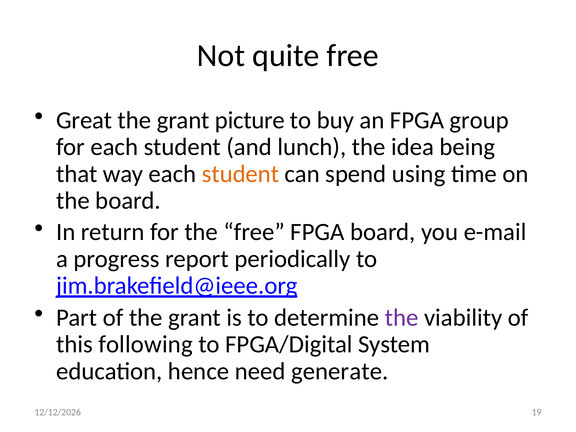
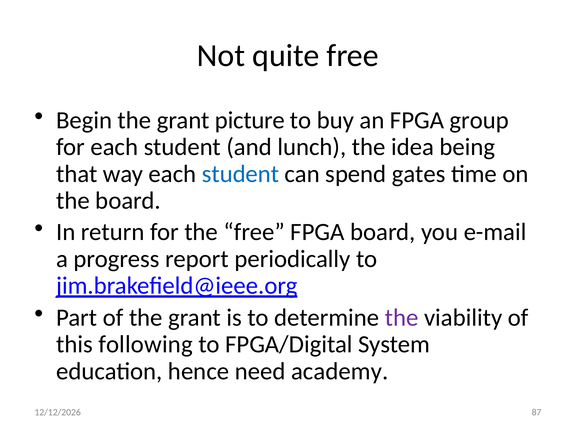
Great: Great -> Begin
student at (241, 174) colour: orange -> blue
using: using -> gates
generate: generate -> academy
19: 19 -> 87
